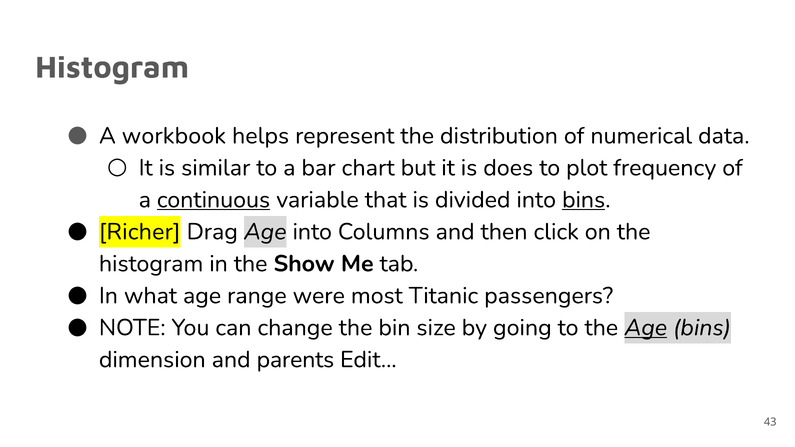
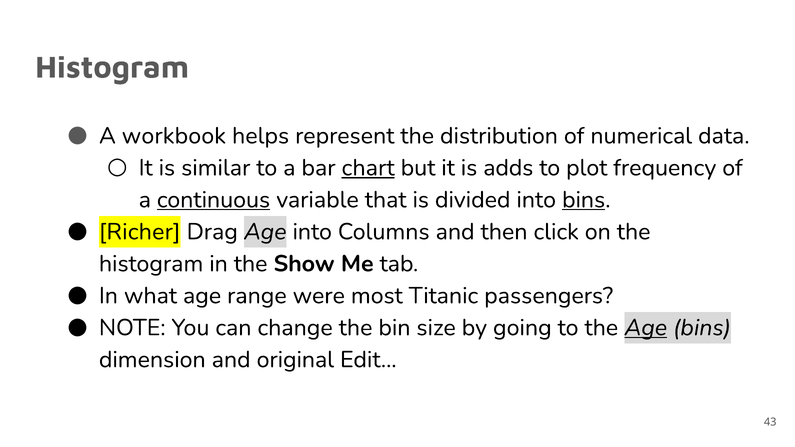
chart underline: none -> present
does: does -> adds
parents: parents -> original
